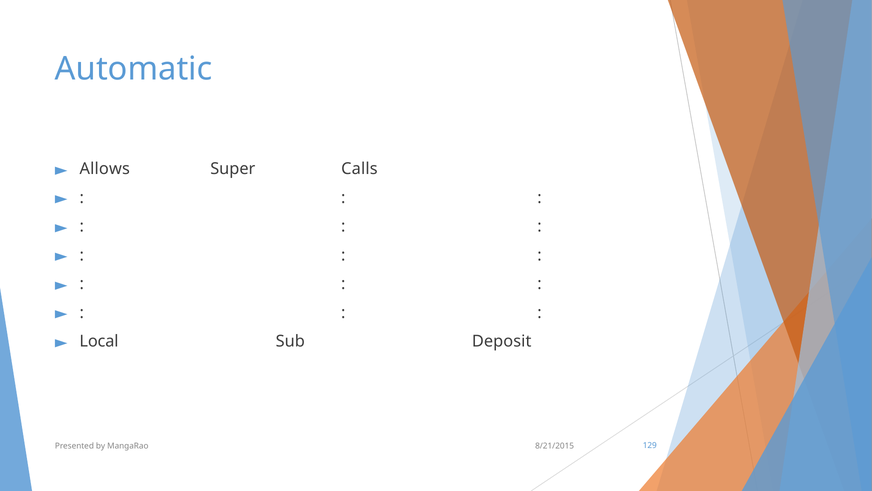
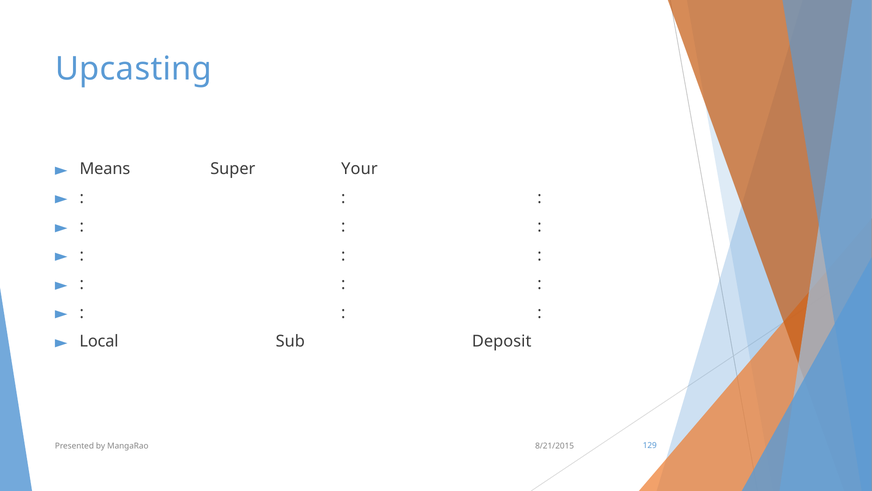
Automatic: Automatic -> Upcasting
Allows: Allows -> Means
Calls: Calls -> Your
